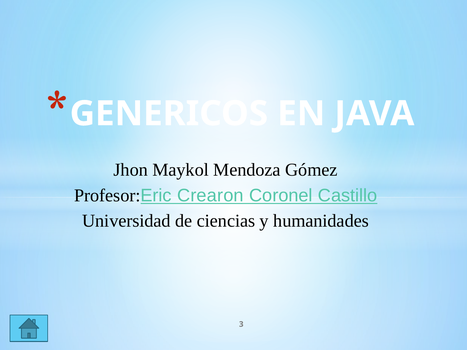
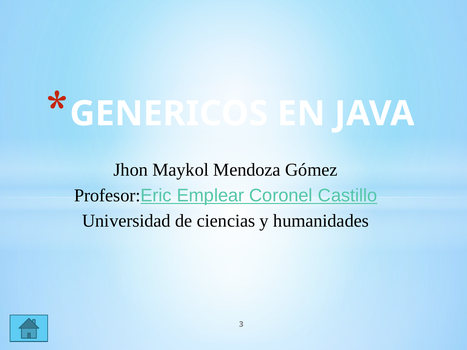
Crearon: Crearon -> Emplear
